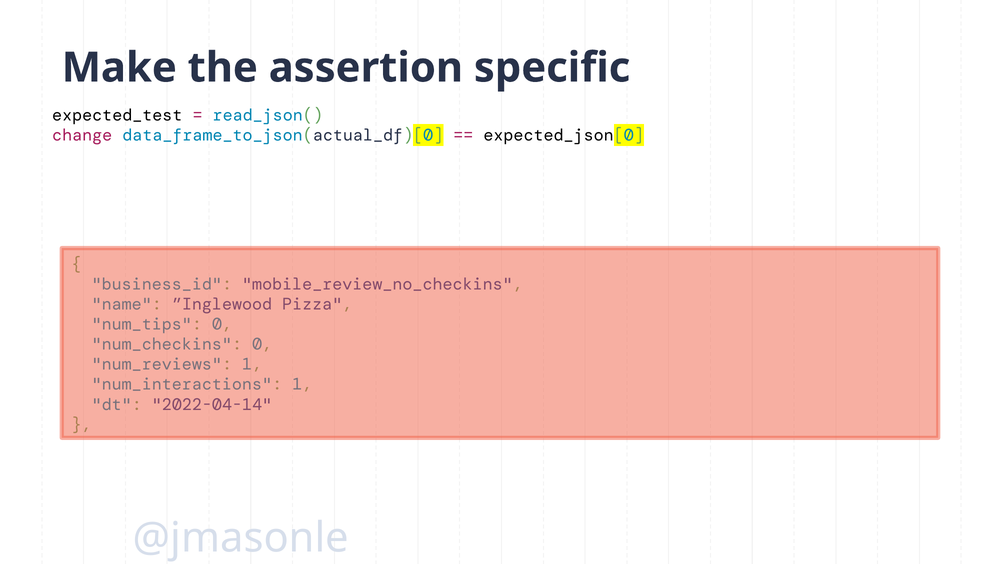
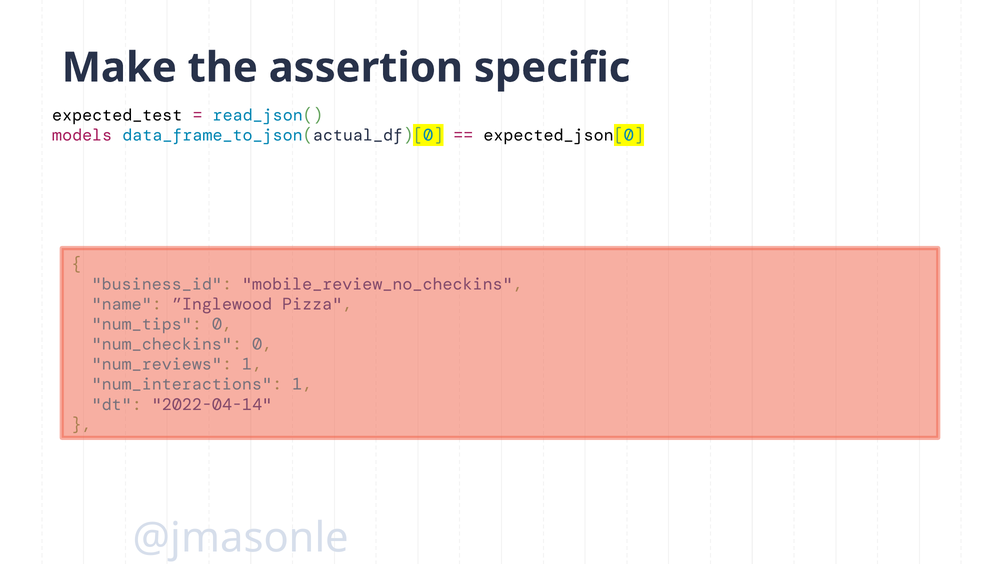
change: change -> models
